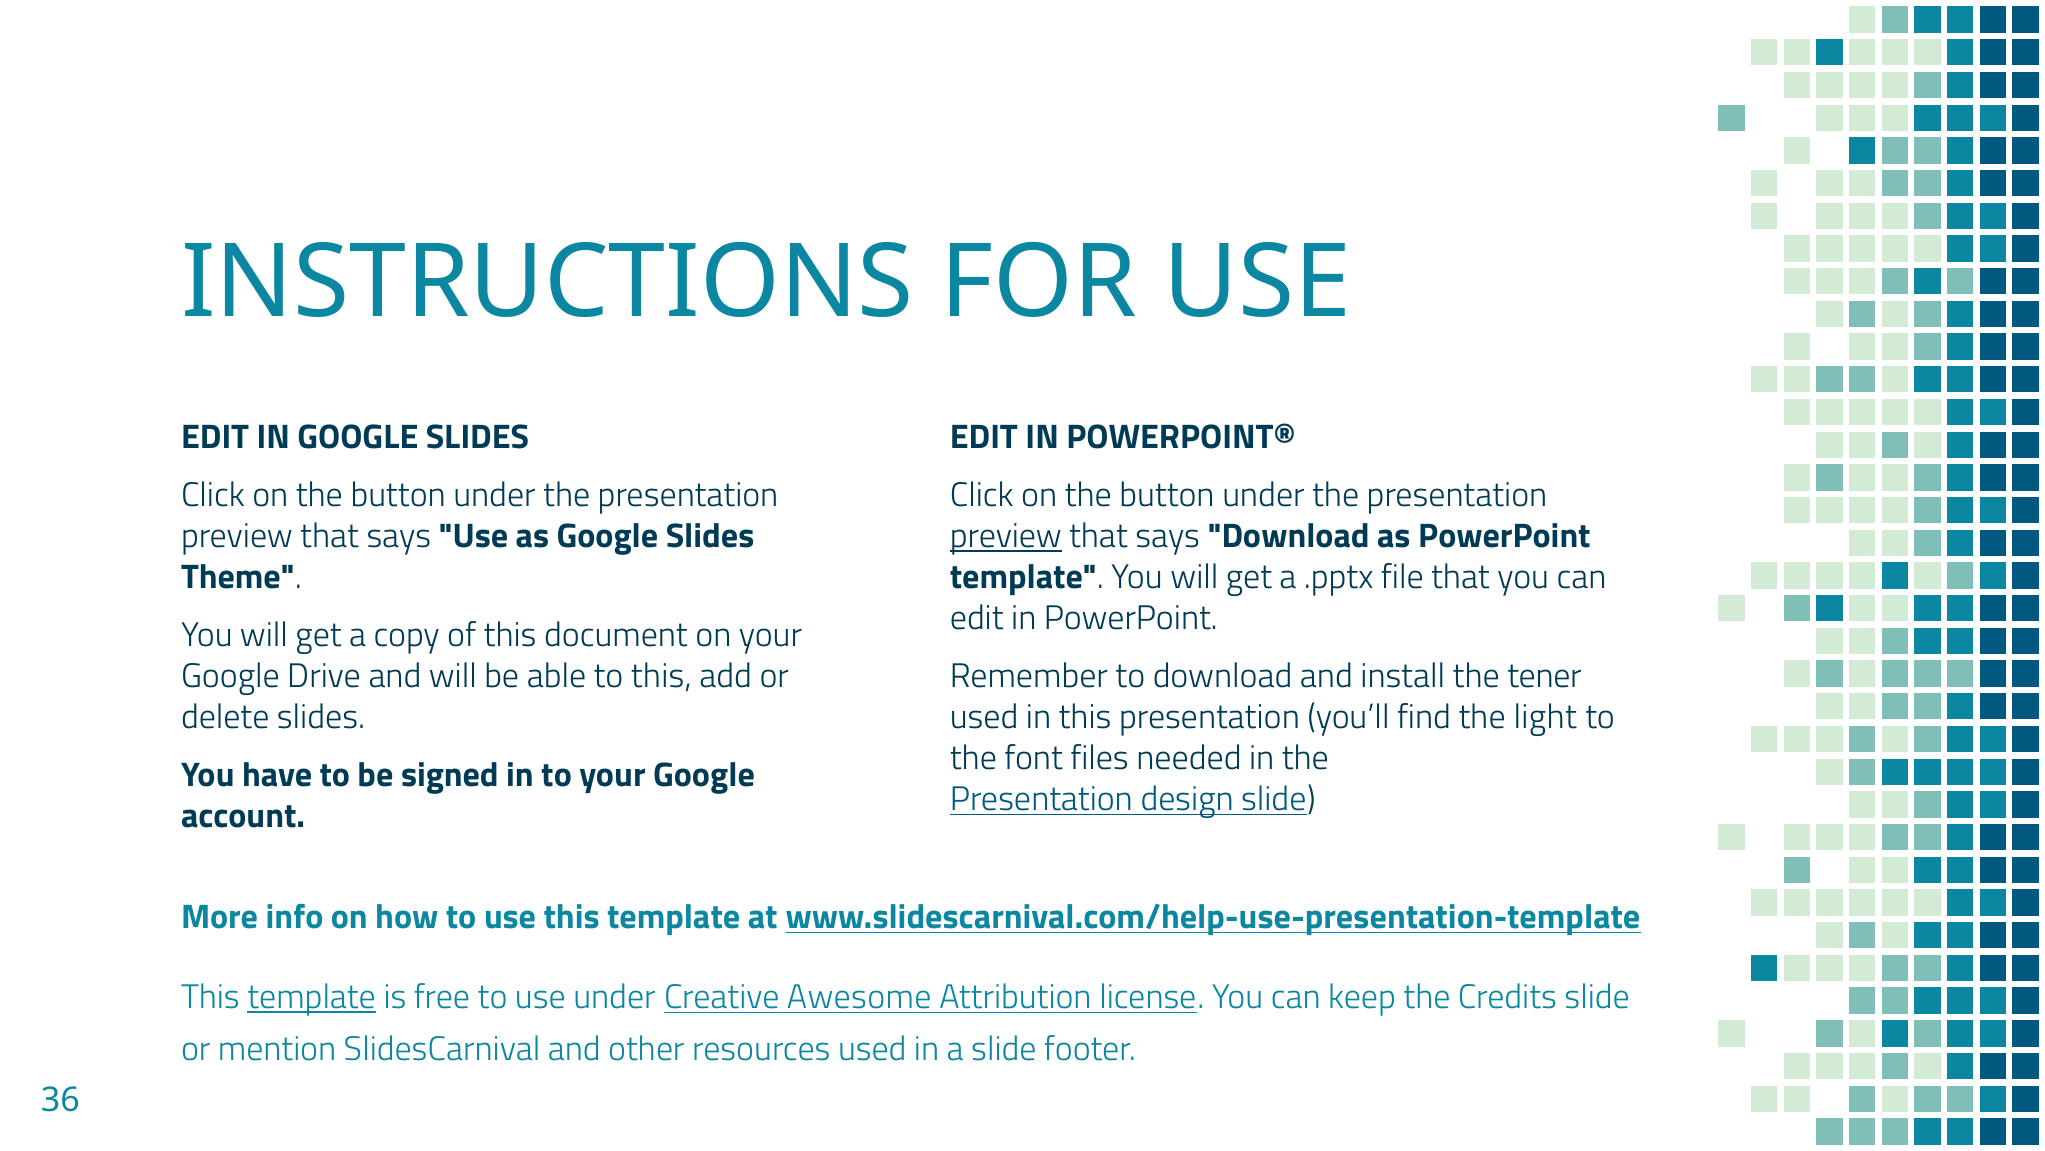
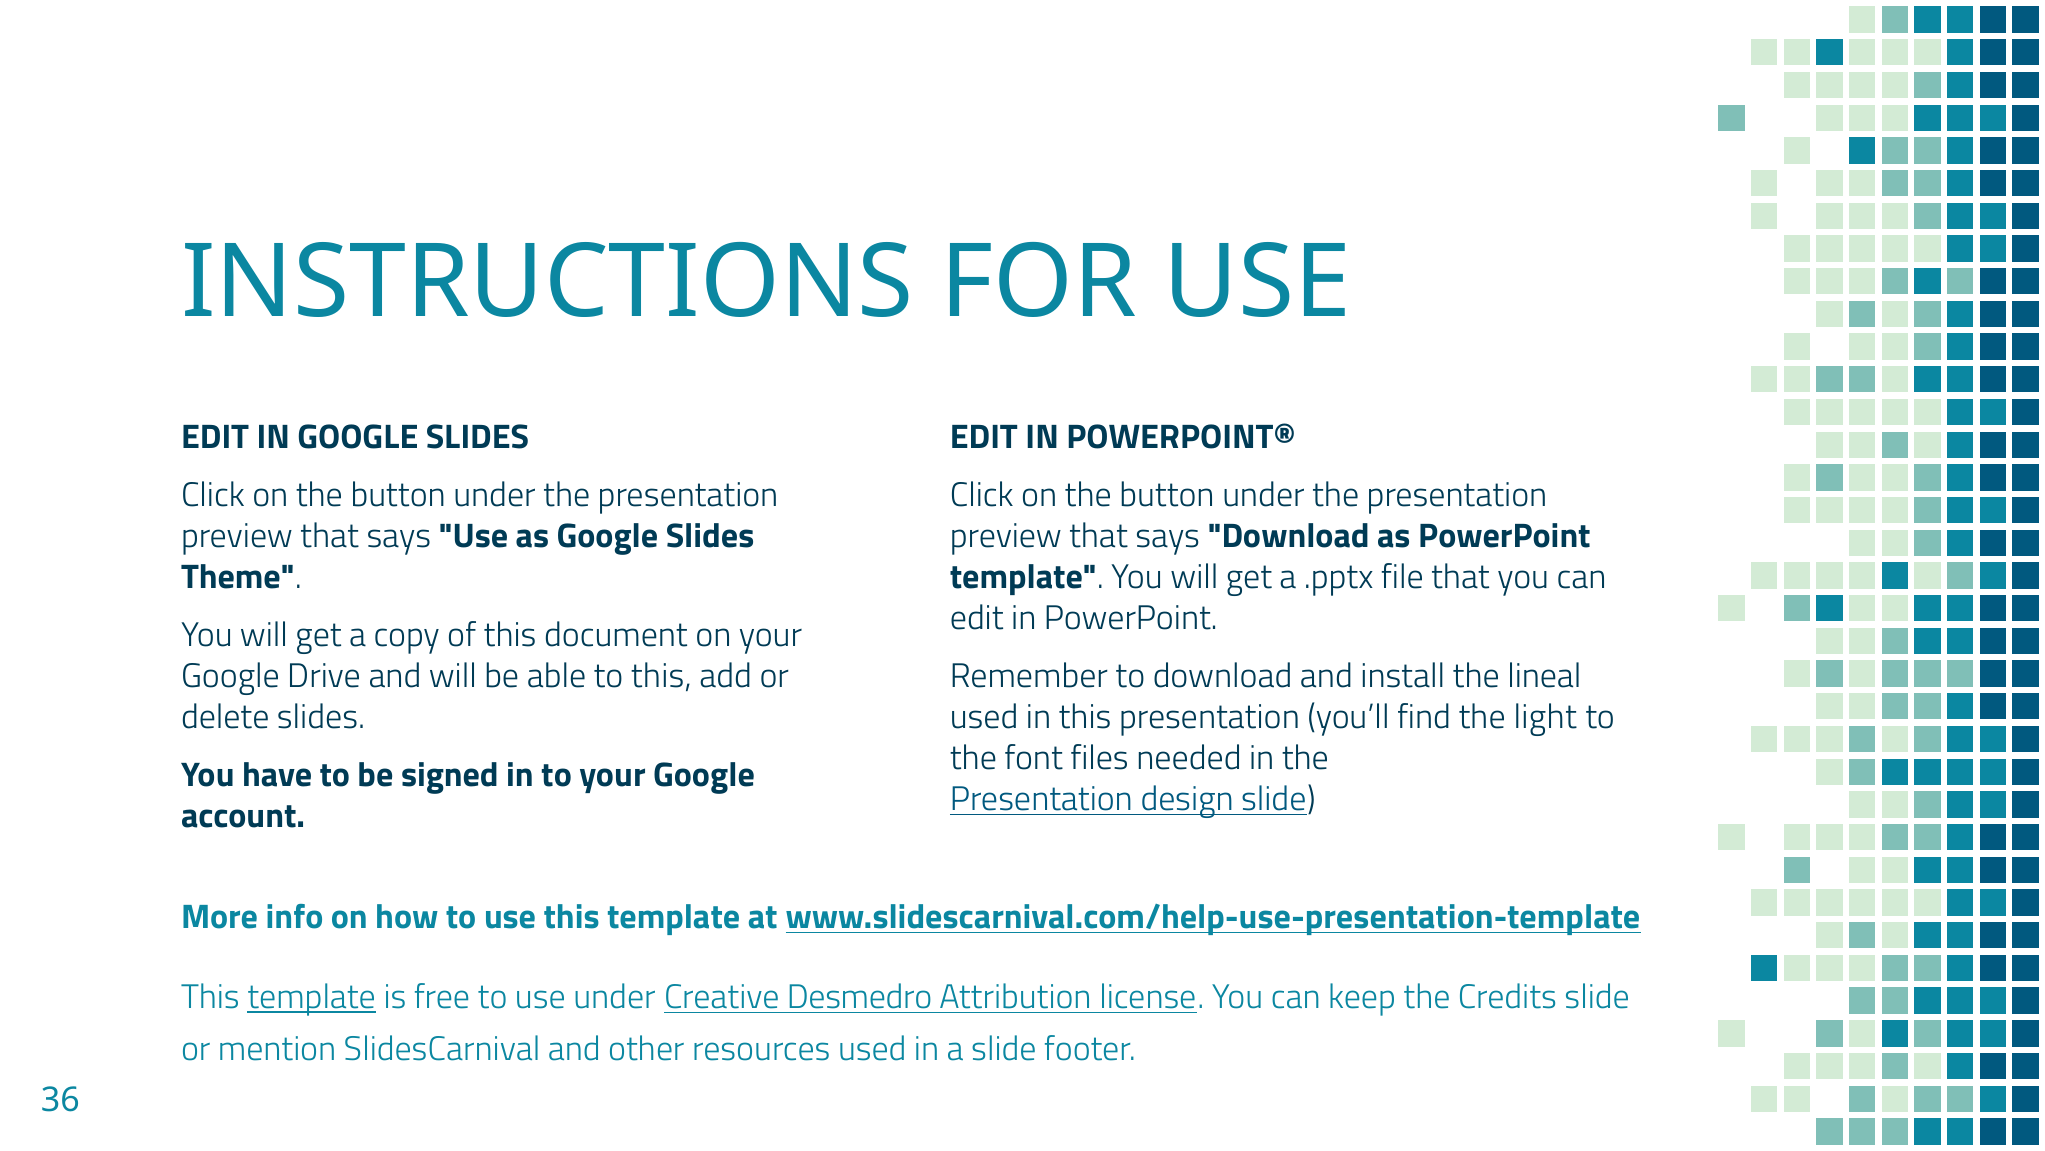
preview at (1006, 536) underline: present -> none
tener: tener -> lineal
Awesome: Awesome -> Desmedro
